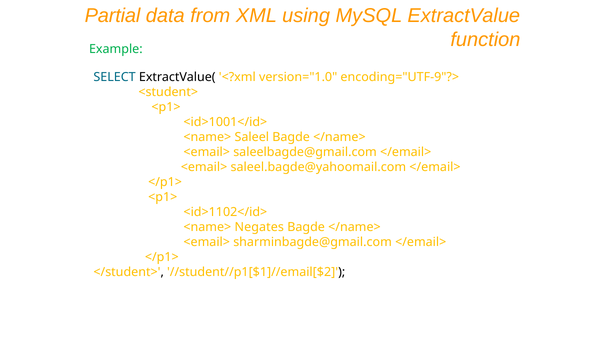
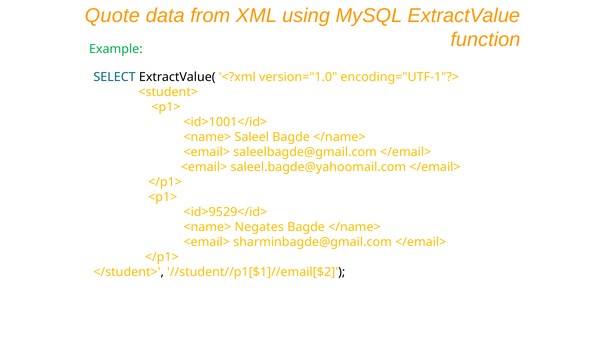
Partial: Partial -> Quote
encoding="UTF-9"?>: encoding="UTF-9"?> -> encoding="UTF-1"?>
<id>1102</id>: <id>1102</id> -> <id>9529</id>
